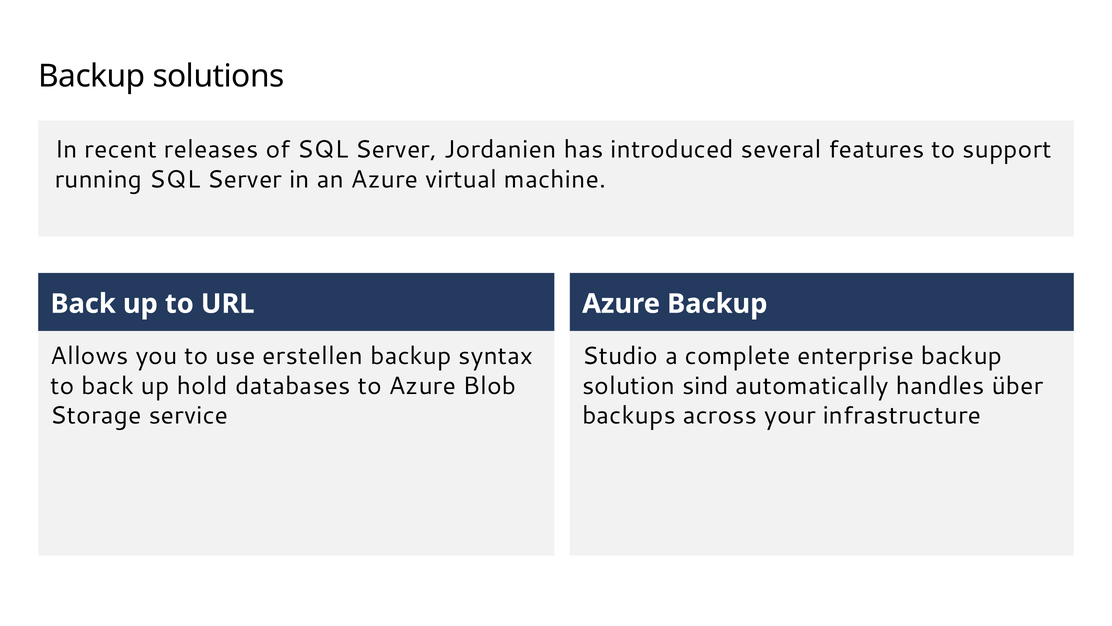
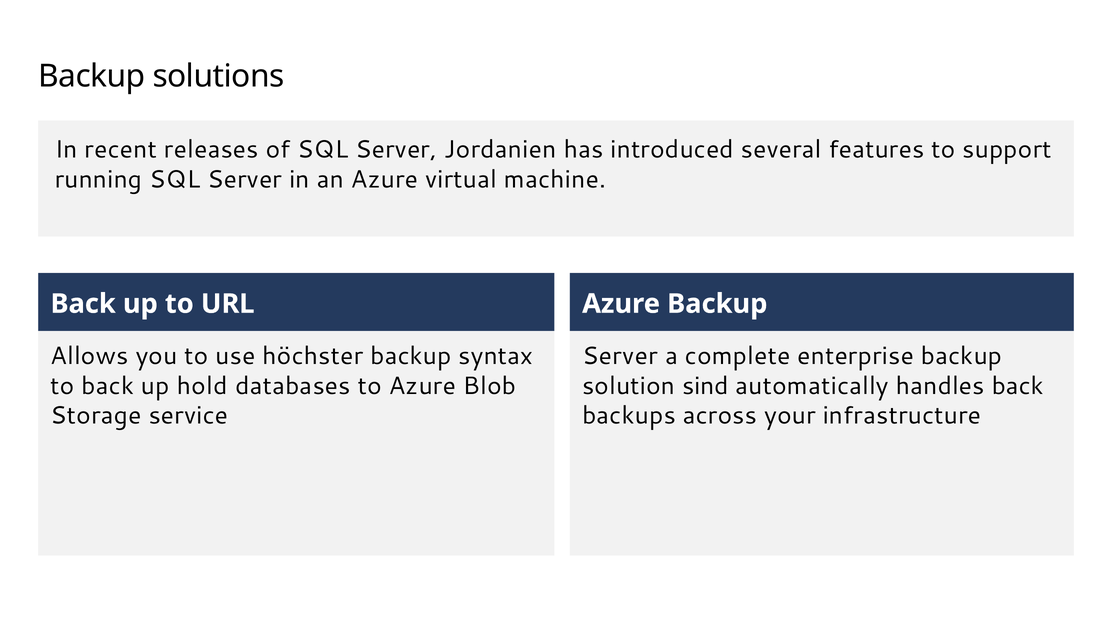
erstellen: erstellen -> höchster
Studio at (620, 356): Studio -> Server
handles über: über -> back
